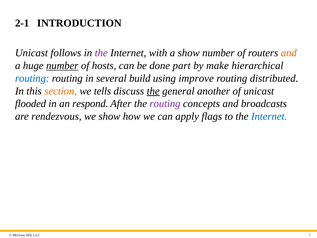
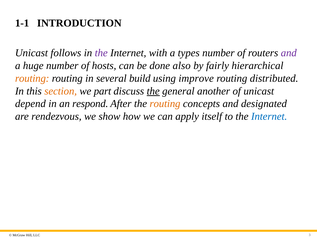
2-1: 2-1 -> 1-1
a show: show -> types
and at (289, 53) colour: orange -> purple
number at (62, 66) underline: present -> none
part: part -> also
make: make -> fairly
routing at (32, 78) colour: blue -> orange
tells: tells -> part
flooded: flooded -> depend
routing at (165, 104) colour: purple -> orange
broadcasts: broadcasts -> designated
flags: flags -> itself
